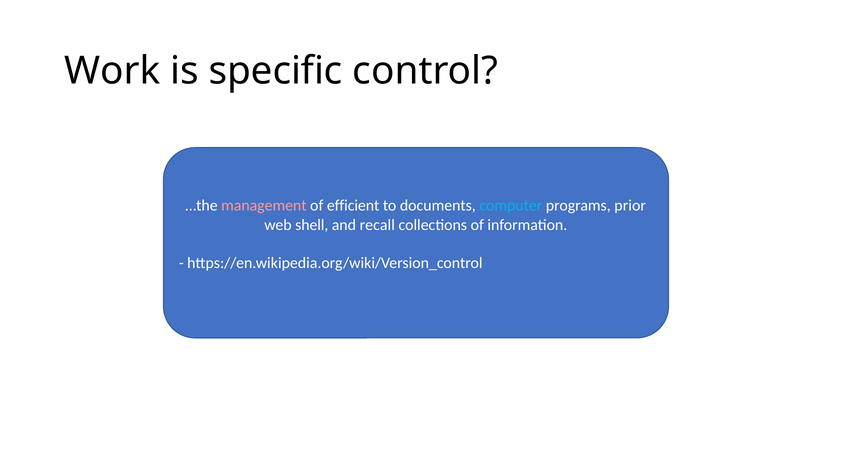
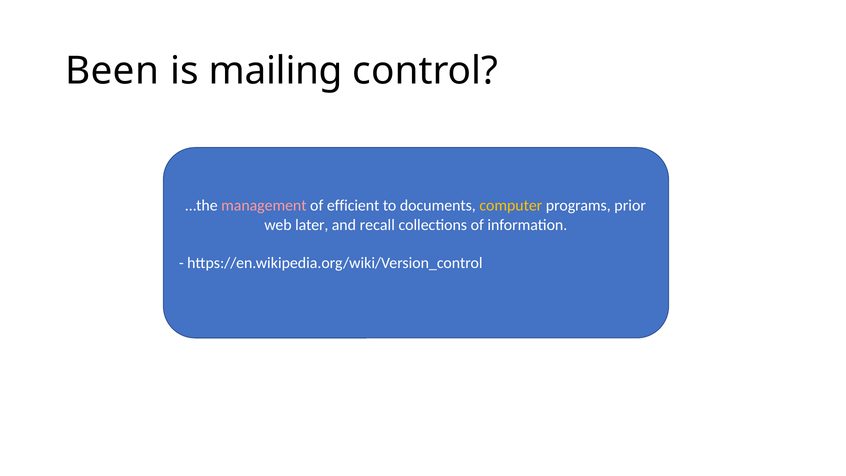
Work: Work -> Been
specific: specific -> mailing
computer colour: light blue -> yellow
shell: shell -> later
